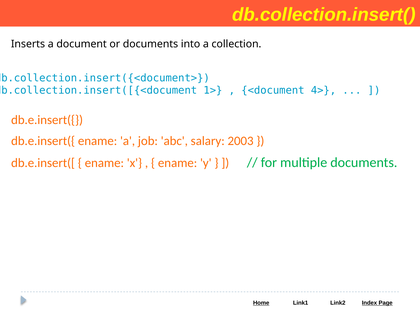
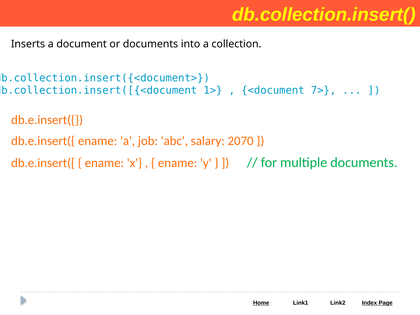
4>: 4> -> 7>
2003: 2003 -> 2070
